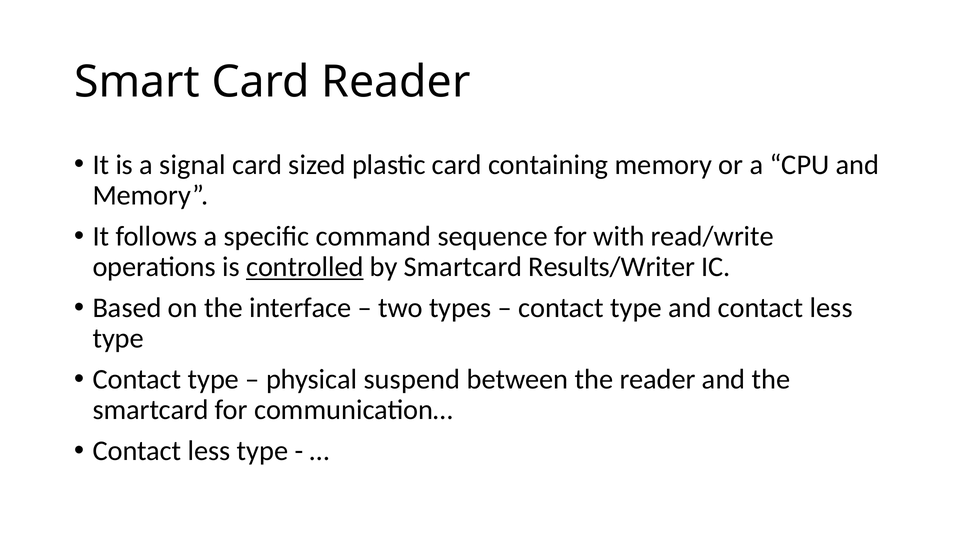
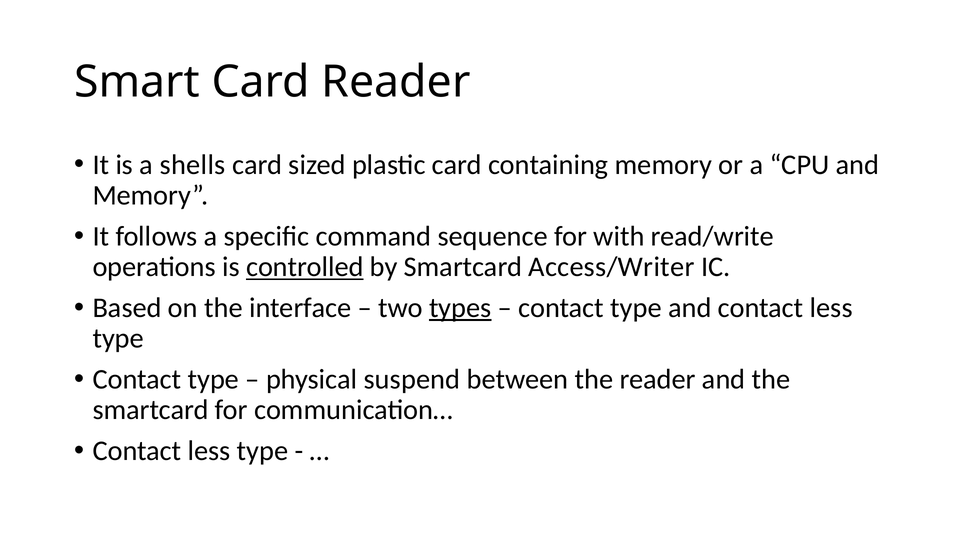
signal: signal -> shells
Results/Writer: Results/Writer -> Access/Writer
types underline: none -> present
